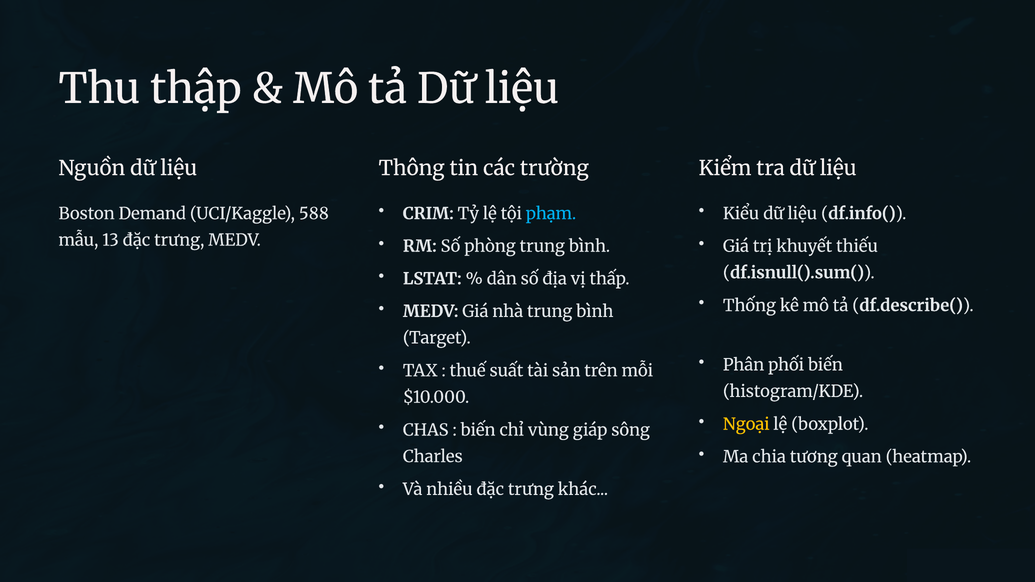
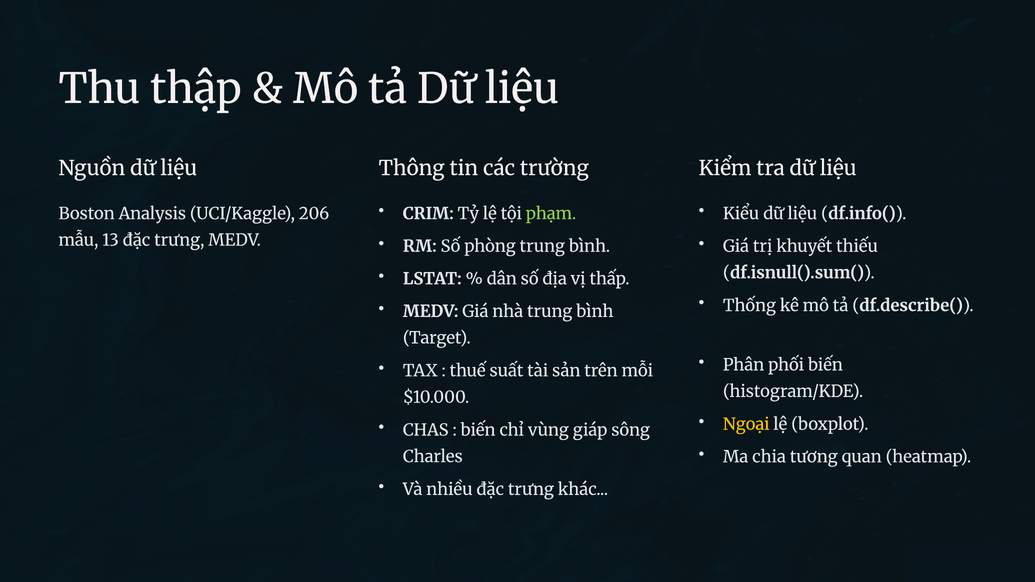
phạm colour: light blue -> light green
Demand: Demand -> Analysis
588: 588 -> 206
